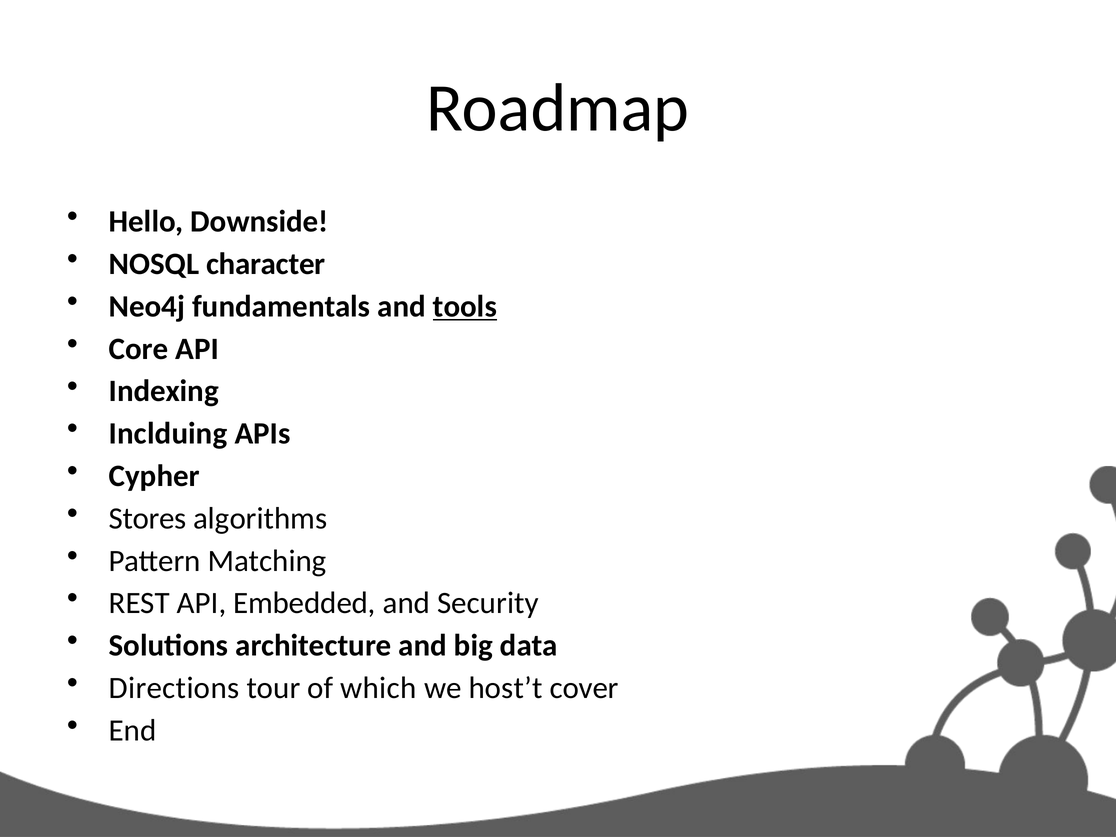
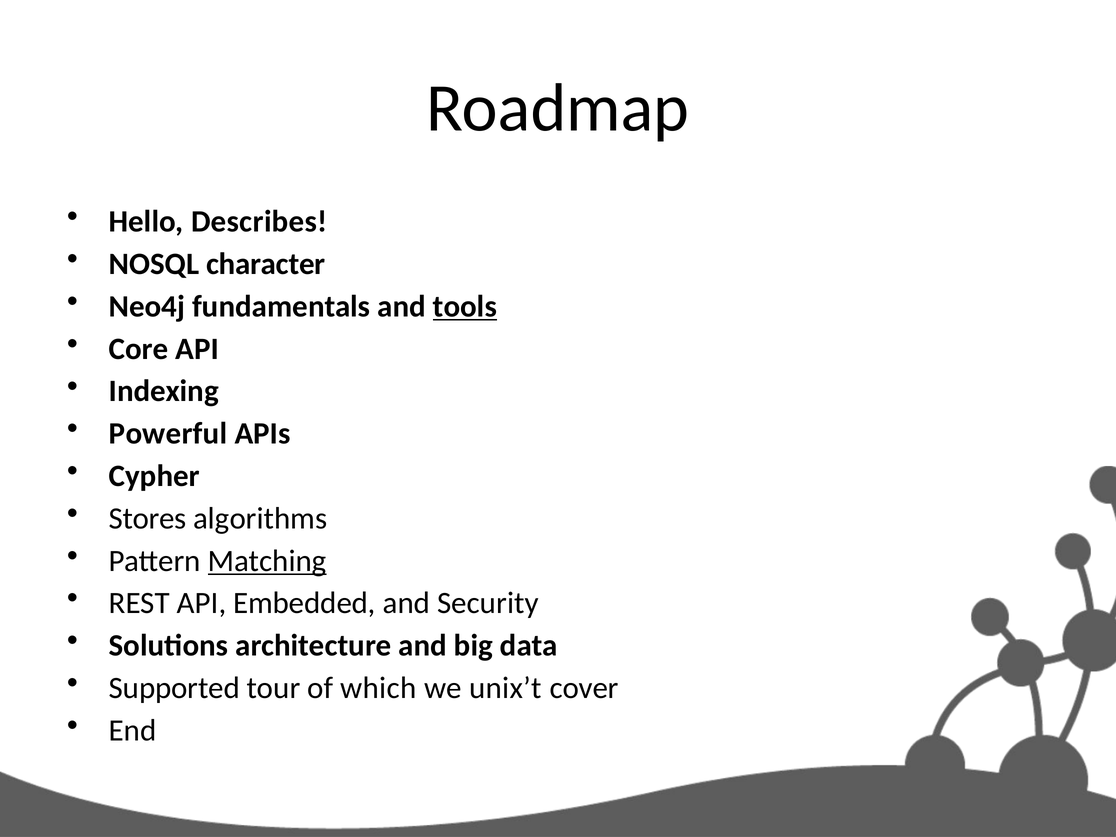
Downside: Downside -> Describes
Inclduing: Inclduing -> Powerful
Matching underline: none -> present
Directions: Directions -> Supported
host’t: host’t -> unix’t
